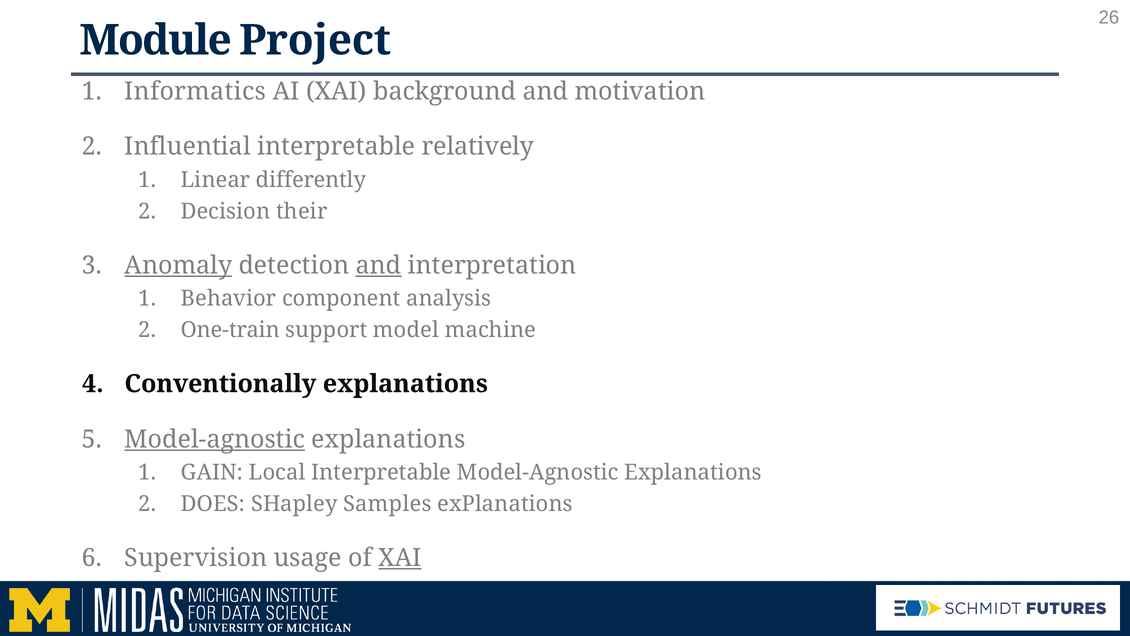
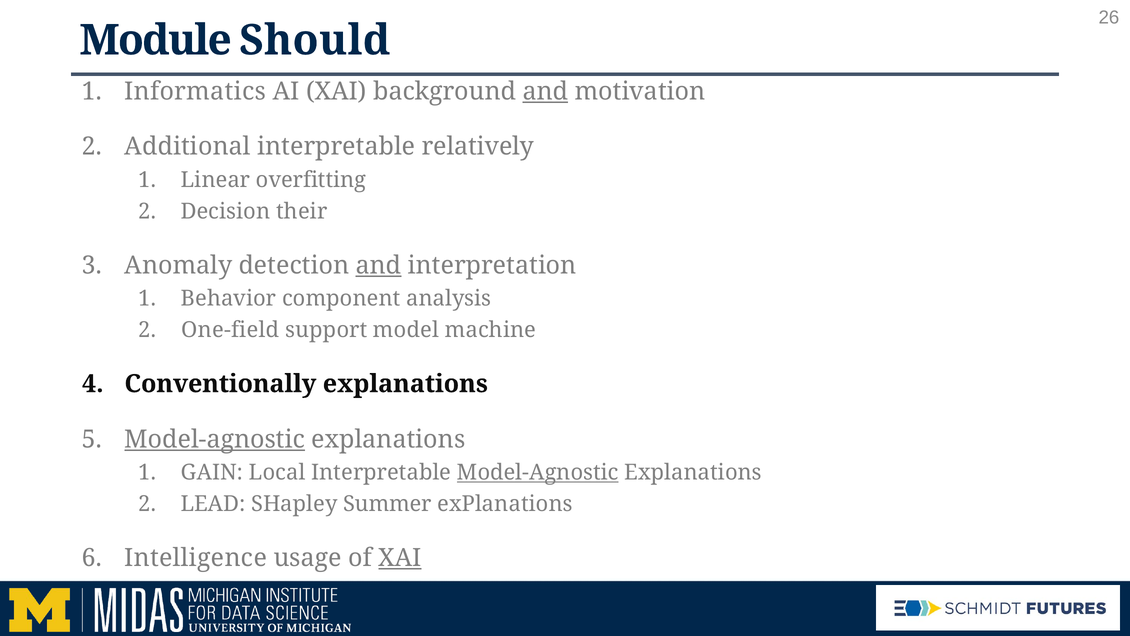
Project: Project -> Should
and at (545, 91) underline: none -> present
Influential: Influential -> Additional
differently: differently -> overfitting
Anomaly underline: present -> none
One-train: One-train -> One-field
Model-Agnostic at (538, 472) underline: none -> present
DOES: DOES -> LEAD
Samples: Samples -> Summer
Supervision: Supervision -> Intelligence
